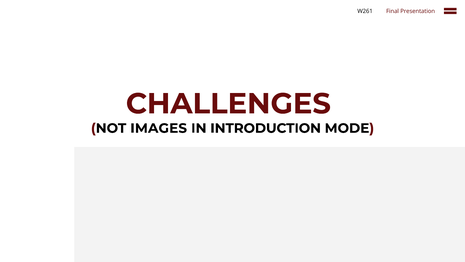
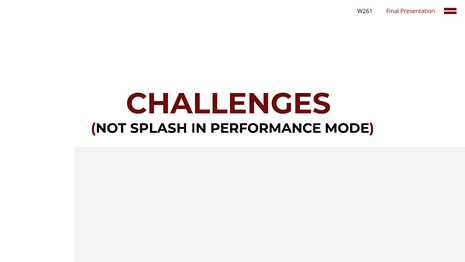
IMAGES: IMAGES -> SPLASH
INTRODUCTION: INTRODUCTION -> PERFORMANCE
